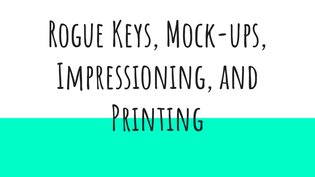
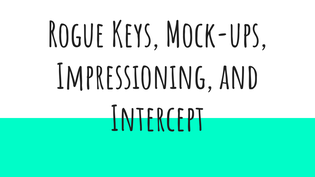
Printing: Printing -> Intercept
